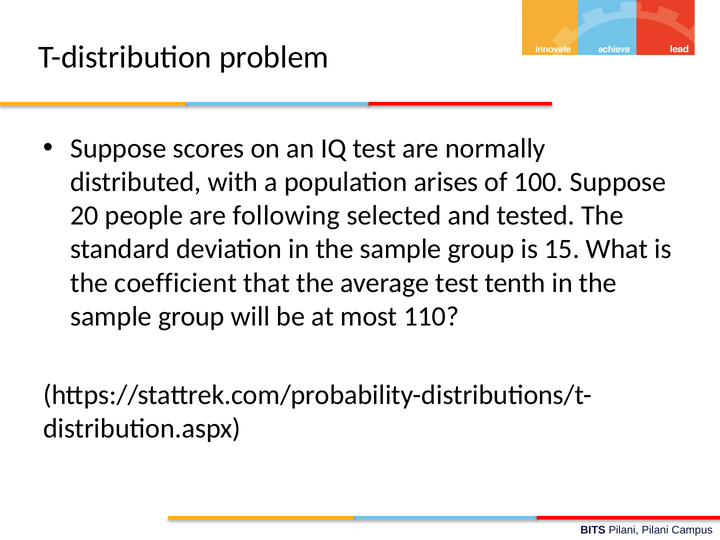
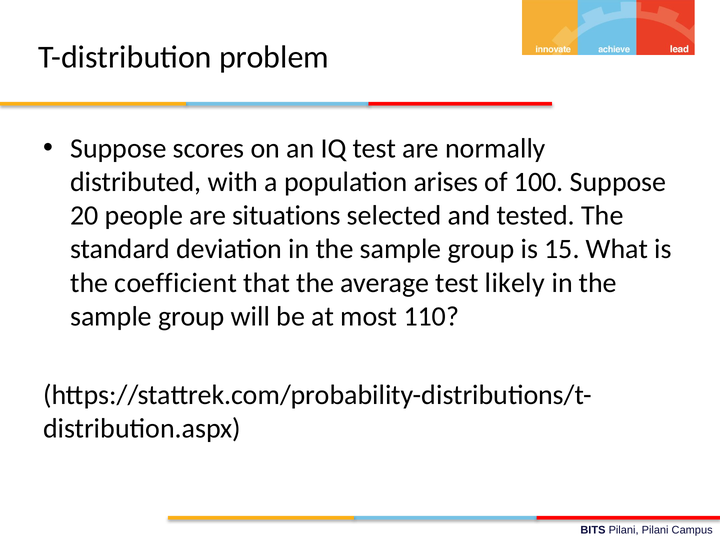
following: following -> situations
tenth: tenth -> likely
